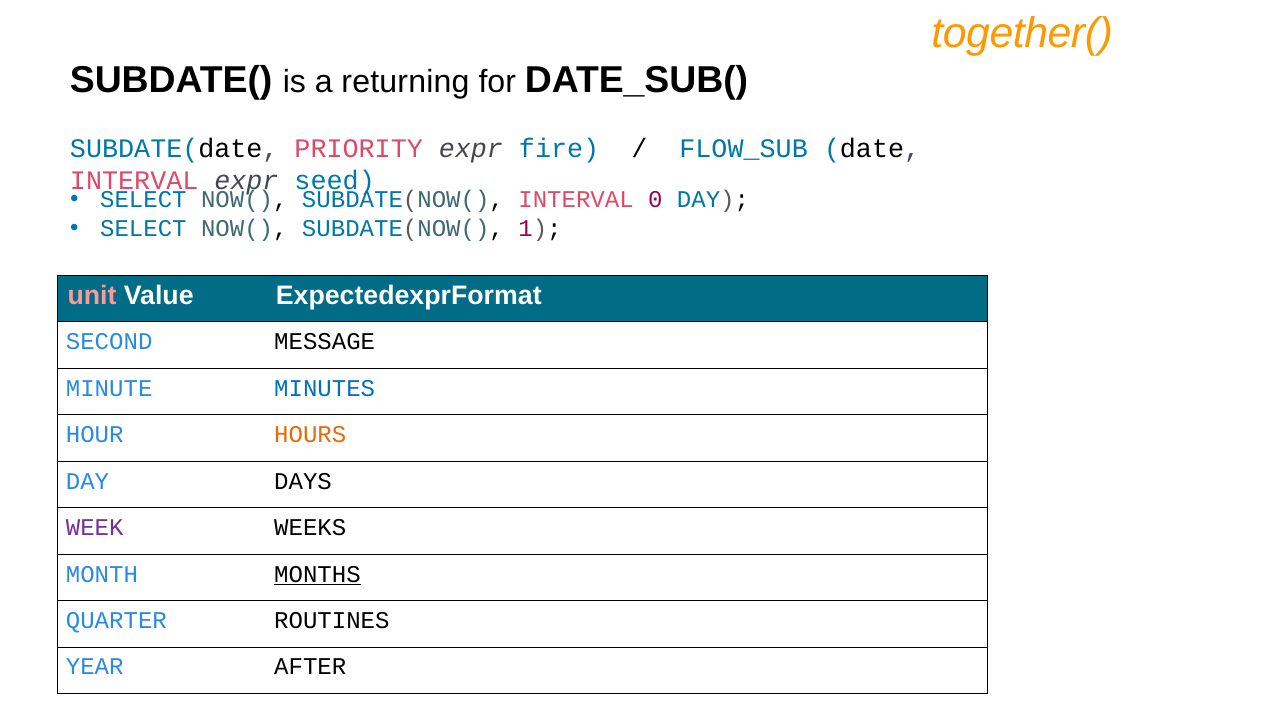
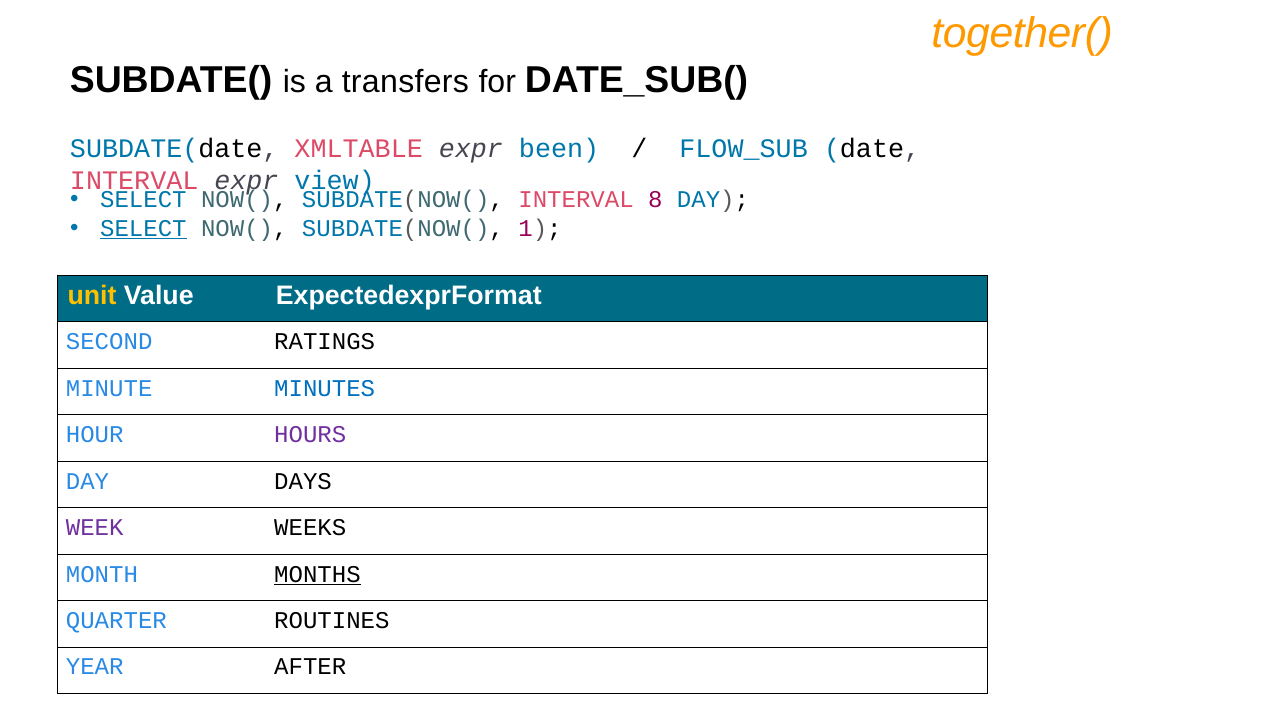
returning: returning -> transfers
PRIORITY: PRIORITY -> XMLTABLE
fire: fire -> been
seed: seed -> view
0: 0 -> 8
SELECT at (143, 228) underline: none -> present
unit colour: pink -> yellow
MESSAGE: MESSAGE -> RATINGS
HOURS colour: orange -> purple
